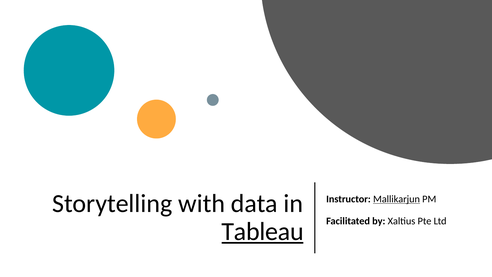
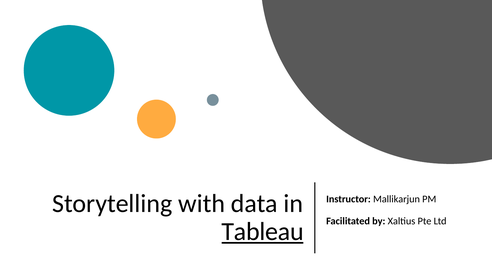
Mallikarjun underline: present -> none
